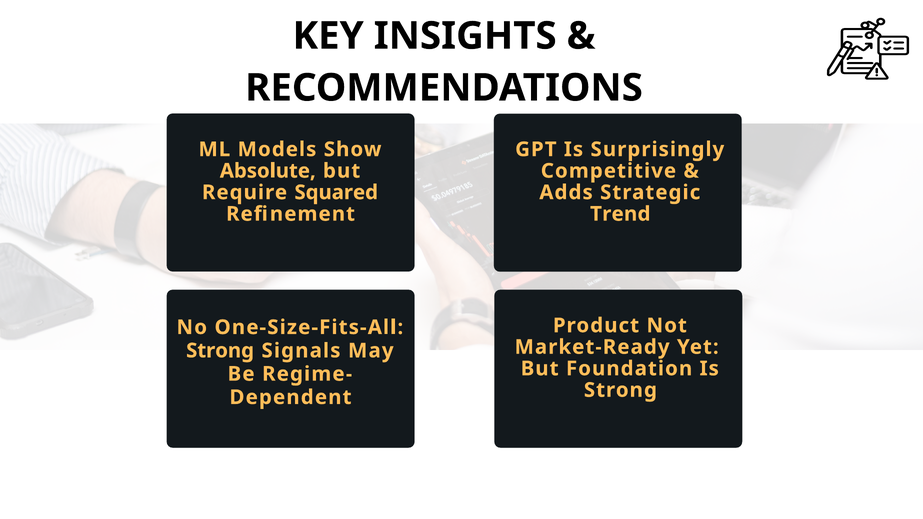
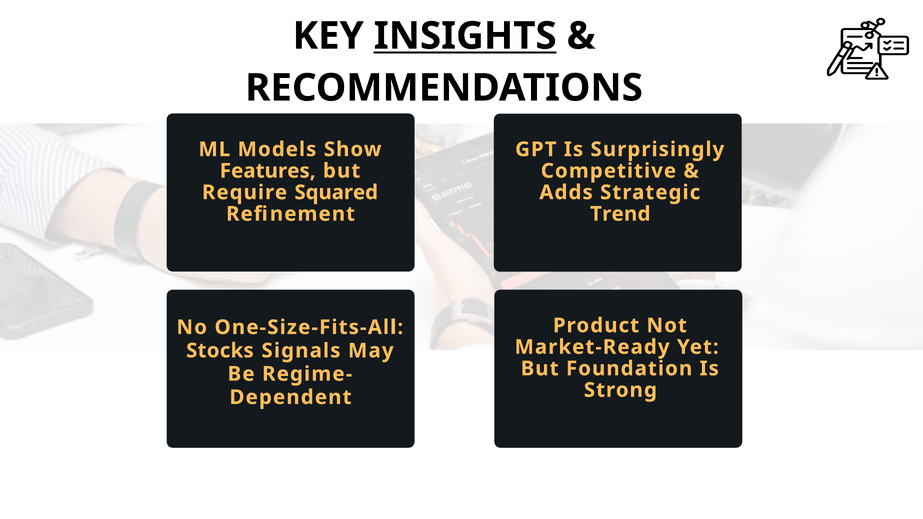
INSIGHTS underline: none -> present
Absolute: Absolute -> Features
Strong at (220, 351): Strong -> Stocks
